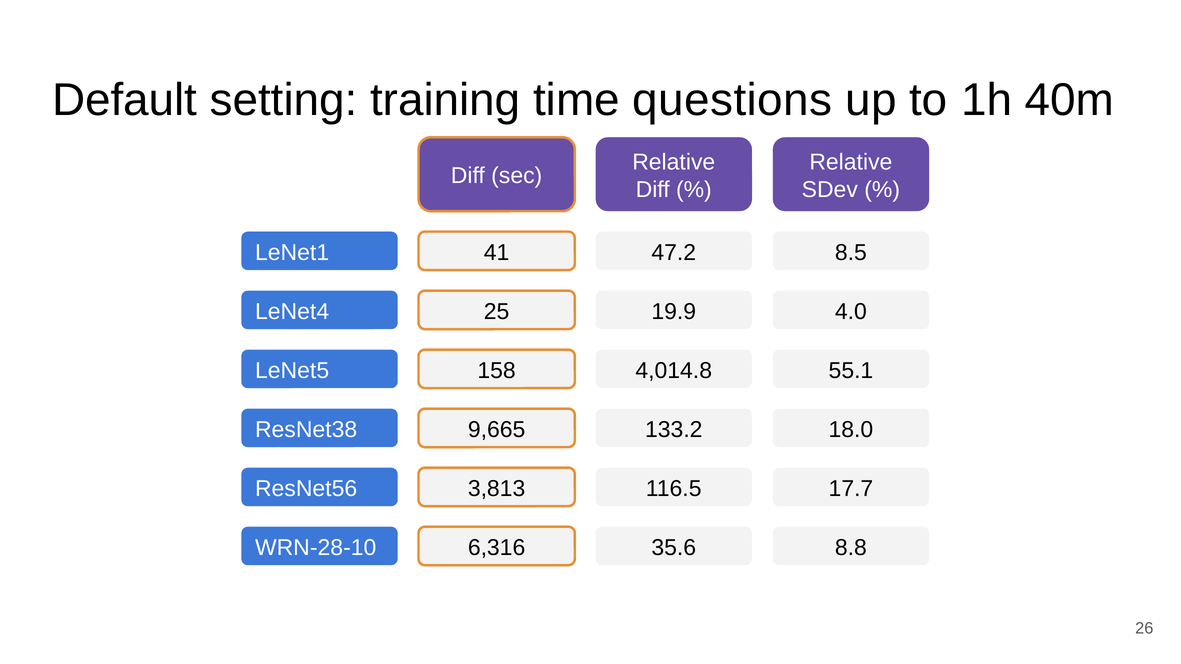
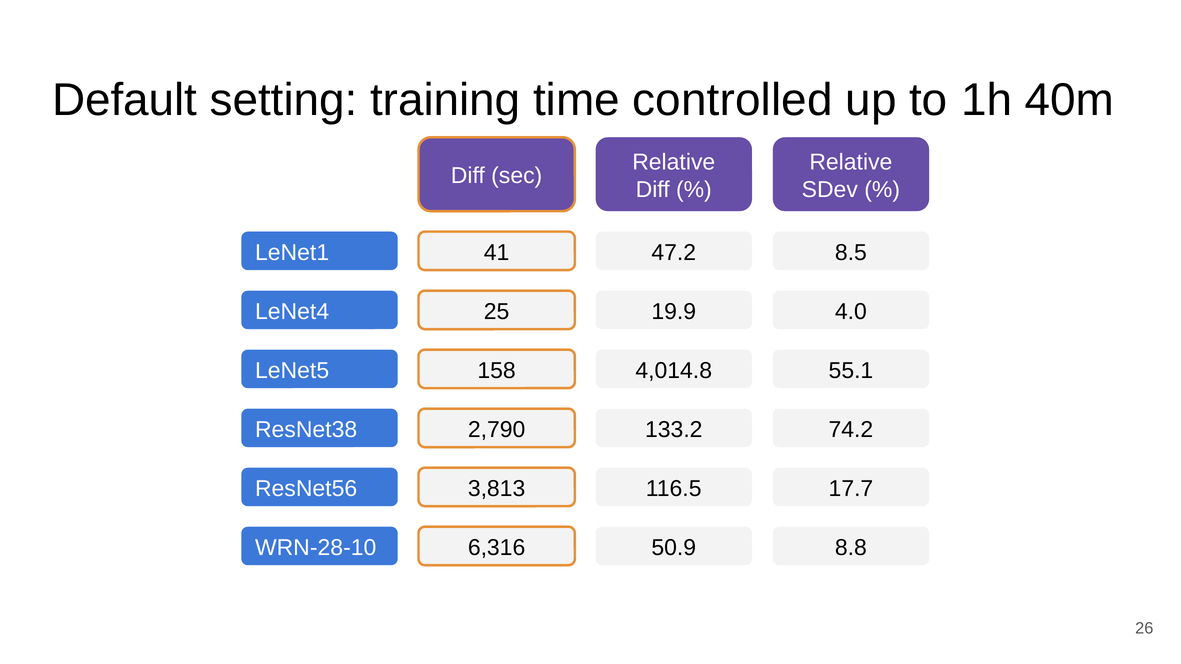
questions: questions -> controlled
9,665: 9,665 -> 2,790
18.0: 18.0 -> 74.2
35.6: 35.6 -> 50.9
